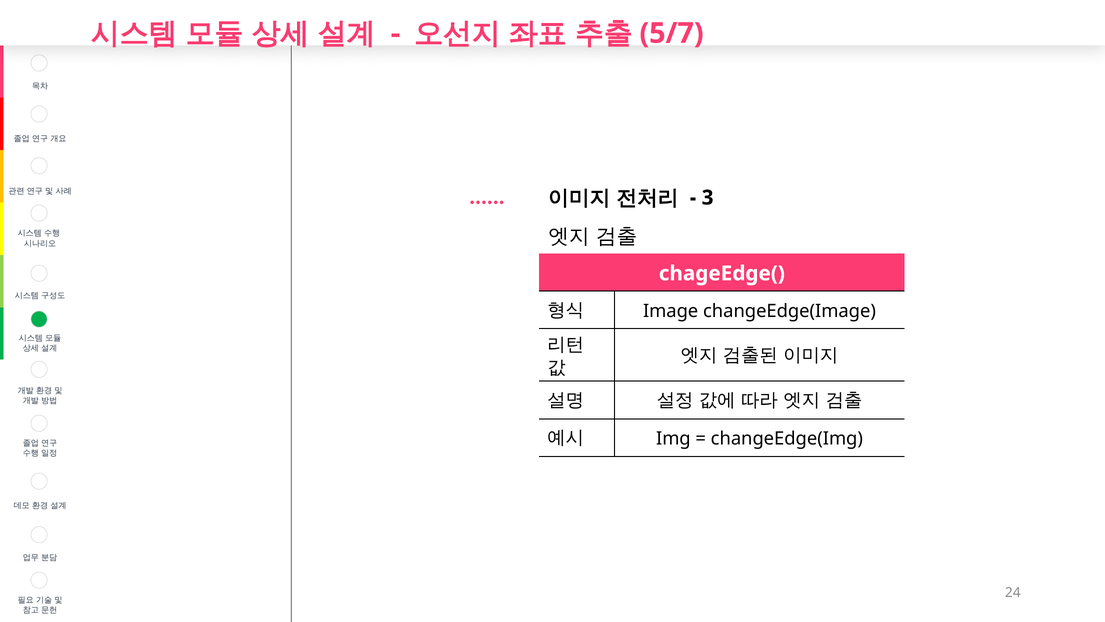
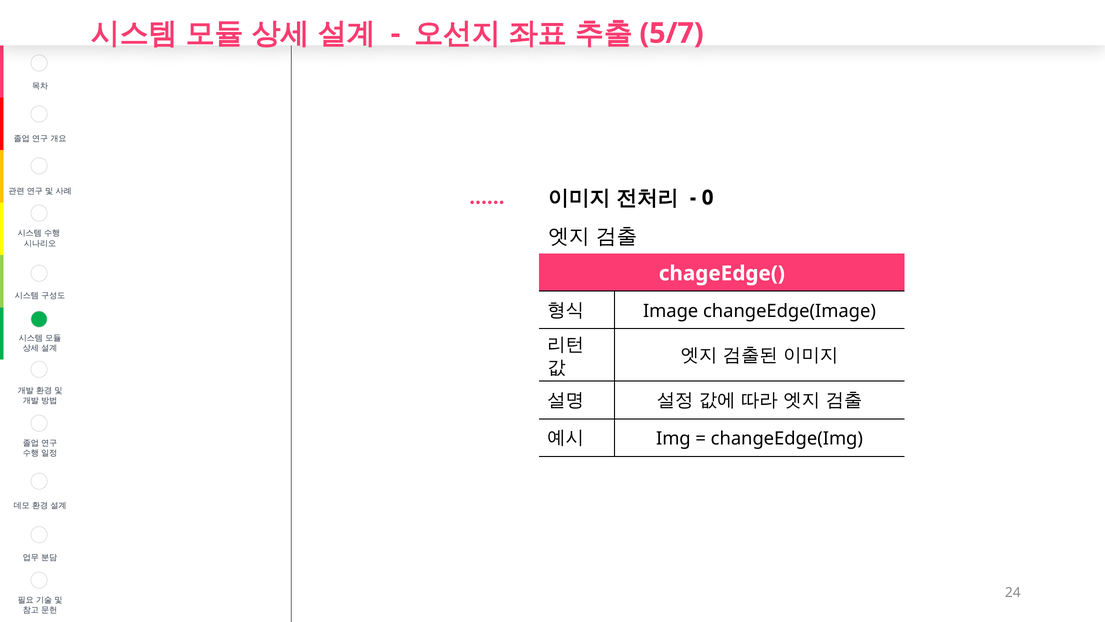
3: 3 -> 0
